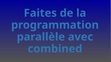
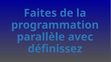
combined: combined -> définissez
